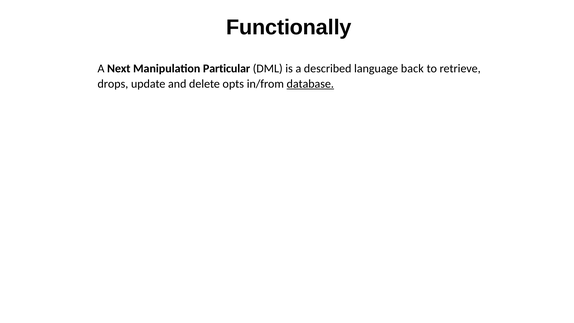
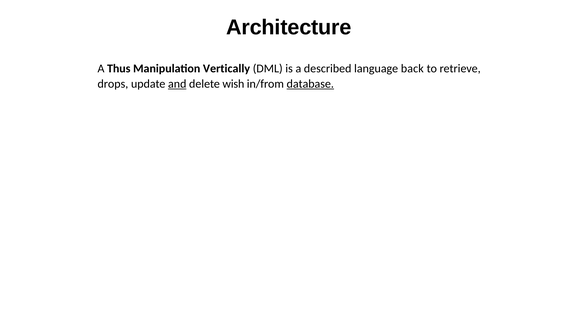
Functionally: Functionally -> Architecture
Next: Next -> Thus
Particular: Particular -> Vertically
and underline: none -> present
opts: opts -> wish
